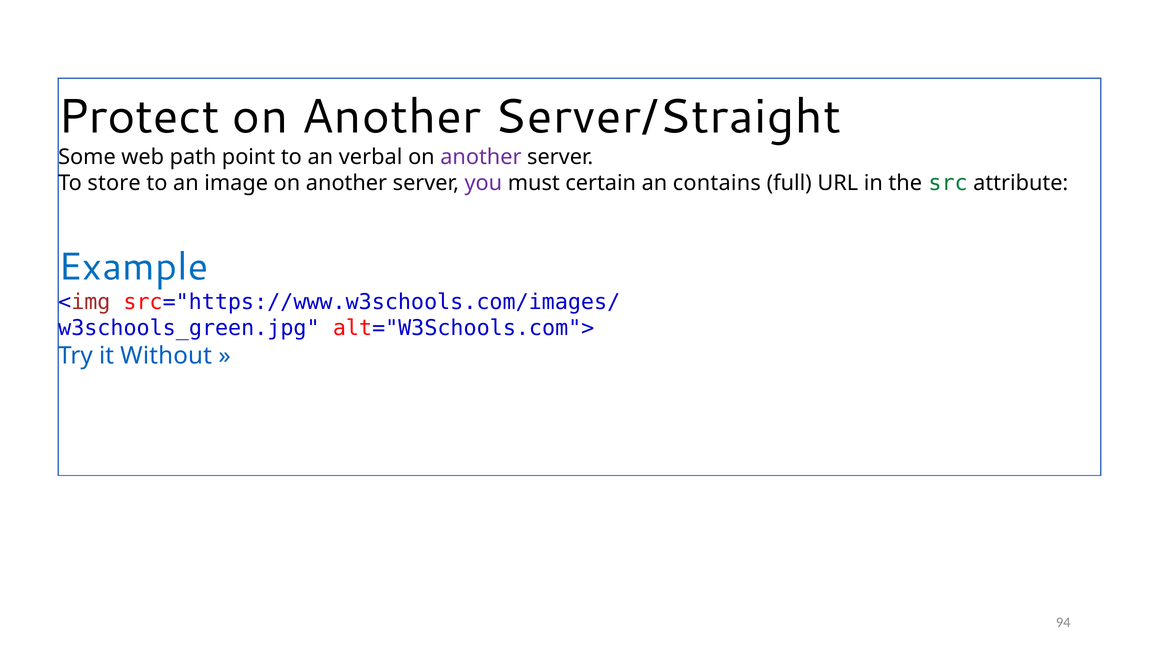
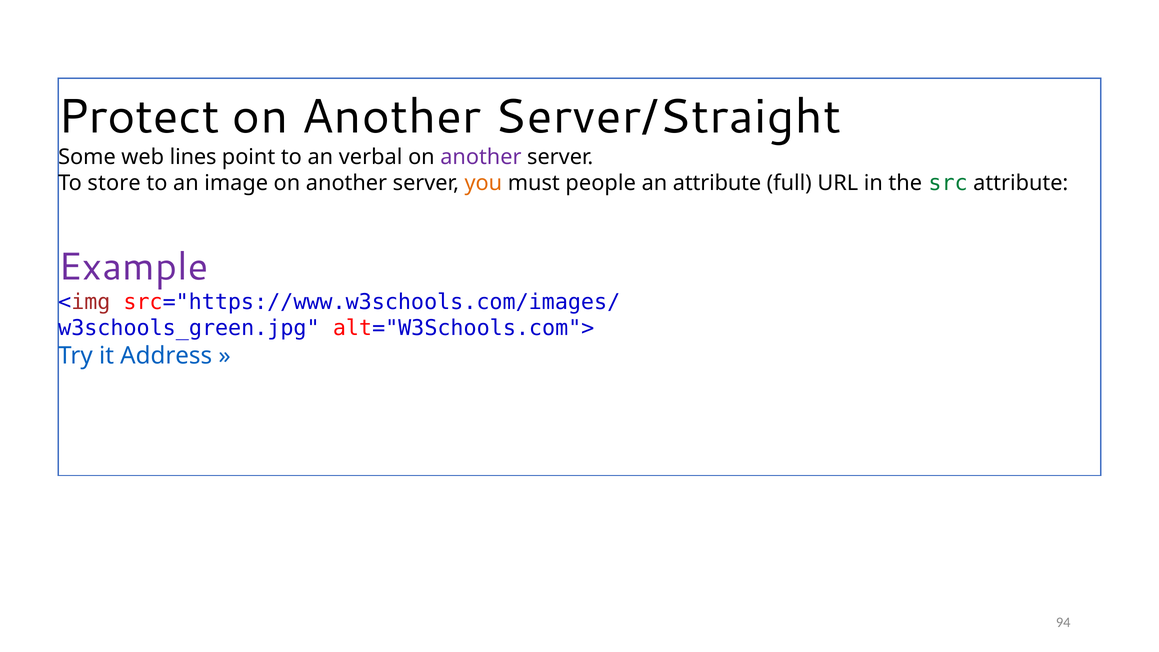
path: path -> lines
you colour: purple -> orange
certain: certain -> people
an contains: contains -> attribute
Example colour: blue -> purple
Without: Without -> Address
